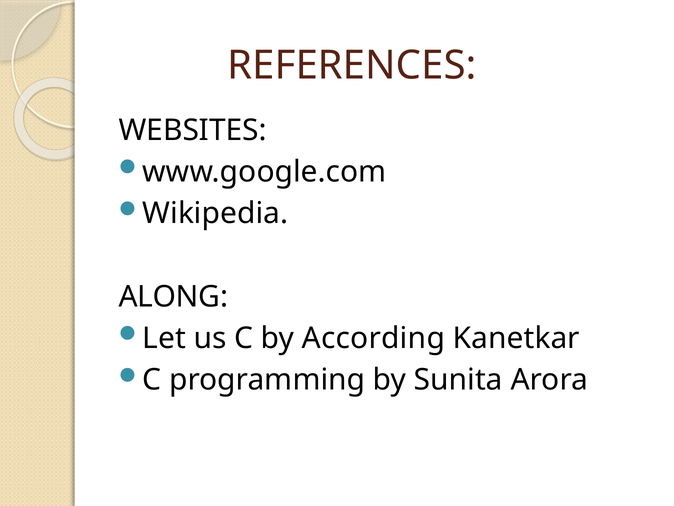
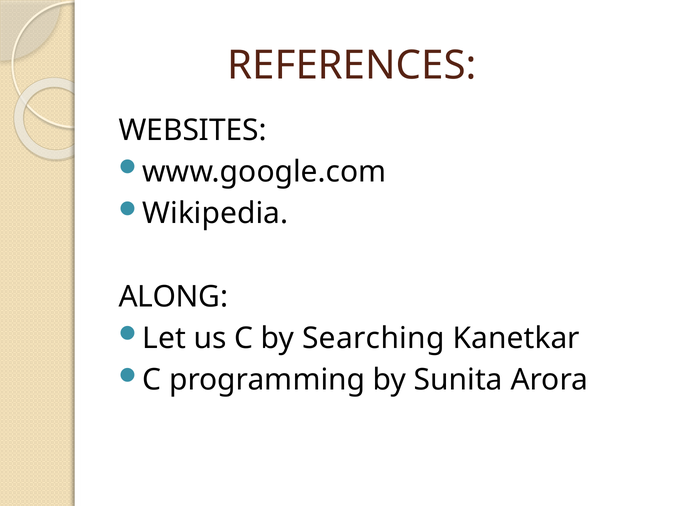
According: According -> Searching
